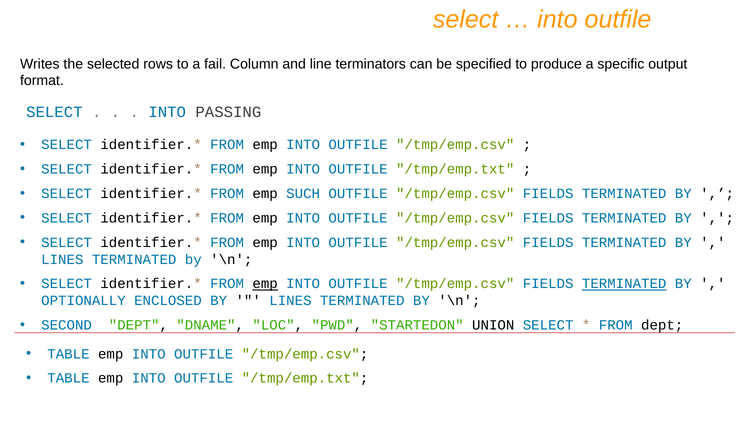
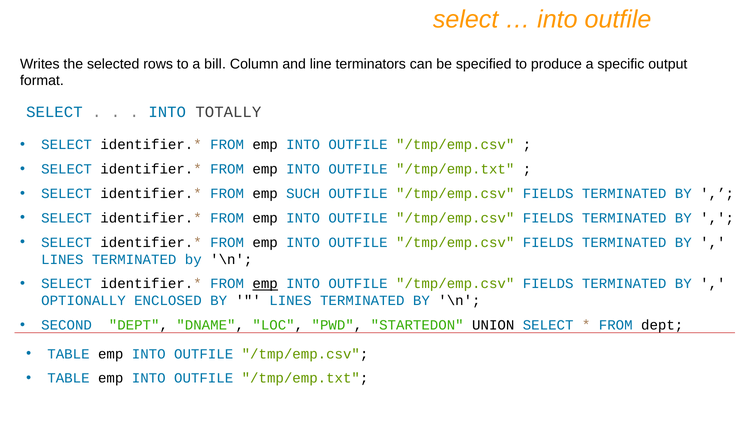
fail: fail -> bill
PASSING: PASSING -> TOTALLY
TERMINATED at (624, 283) underline: present -> none
